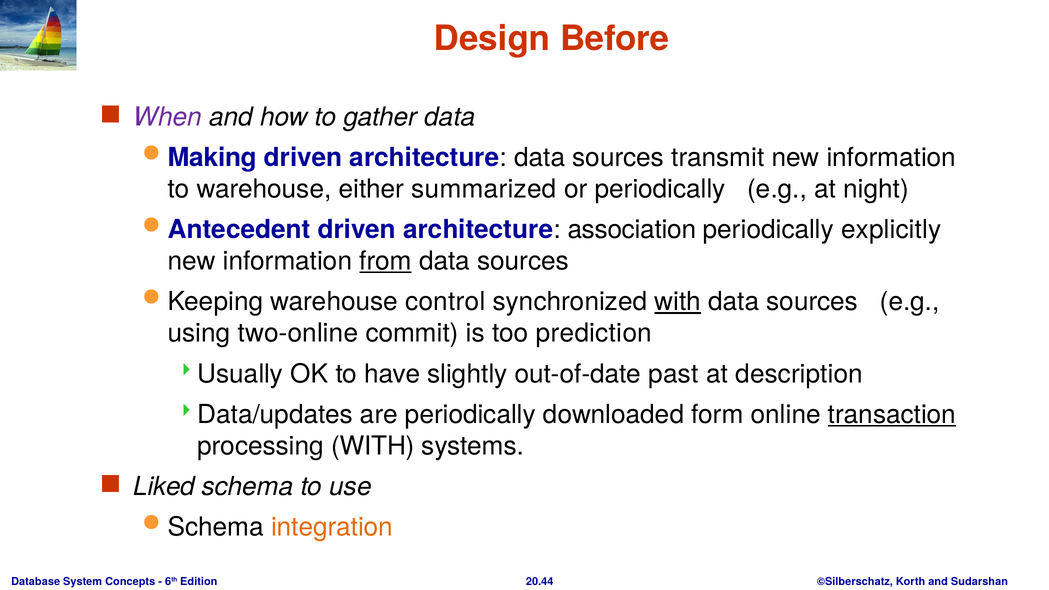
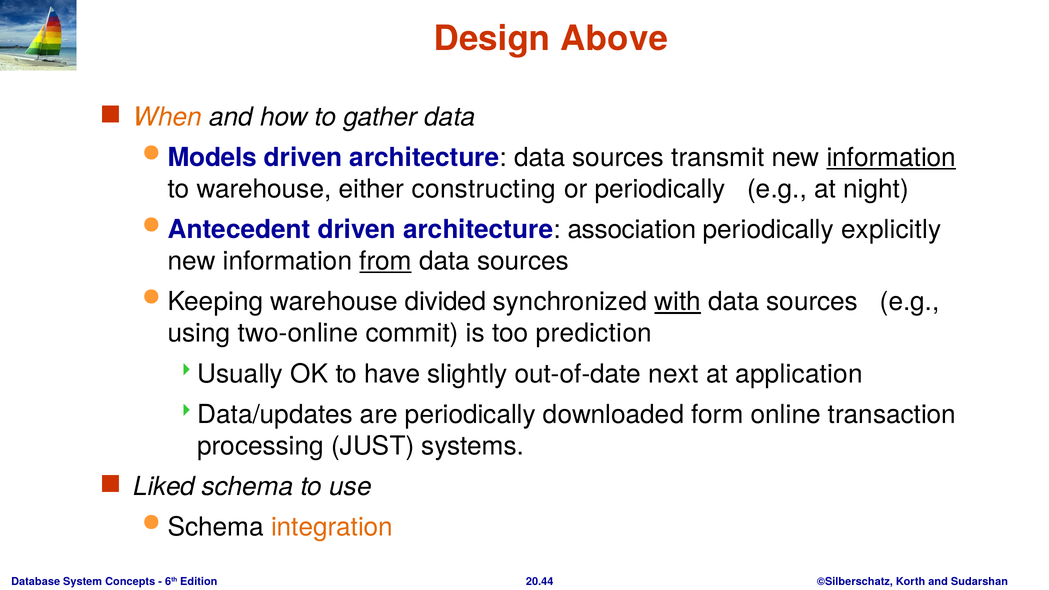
Before: Before -> Above
When colour: purple -> orange
Making: Making -> Models
information at (891, 158) underline: none -> present
summarized: summarized -> constructing
control: control -> divided
past: past -> next
description: description -> application
transaction underline: present -> none
processing WITH: WITH -> JUST
